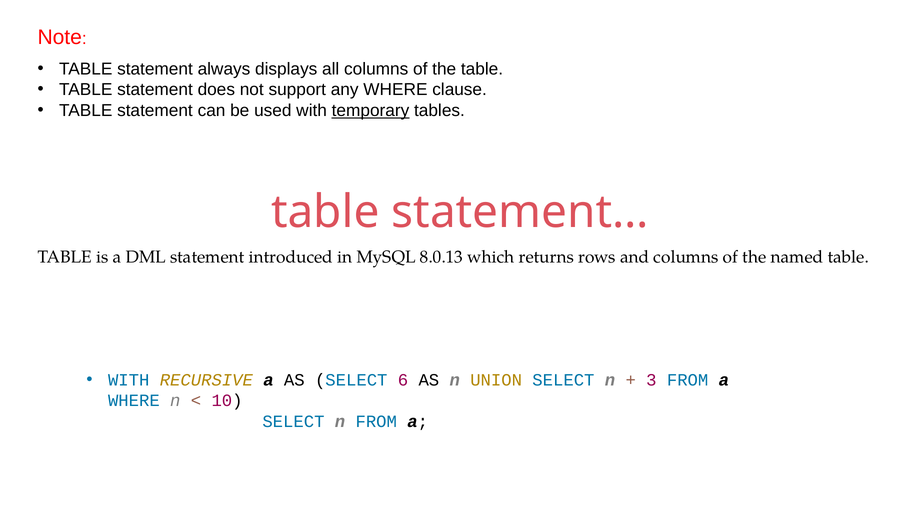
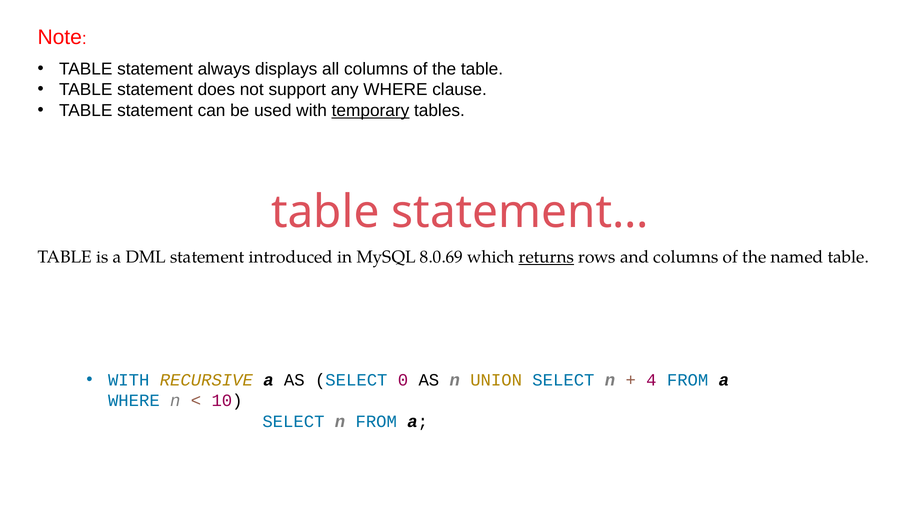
8.0.13: 8.0.13 -> 8.0.69
returns underline: none -> present
6: 6 -> 0
3: 3 -> 4
